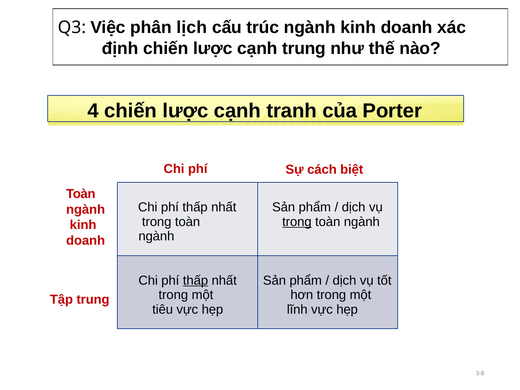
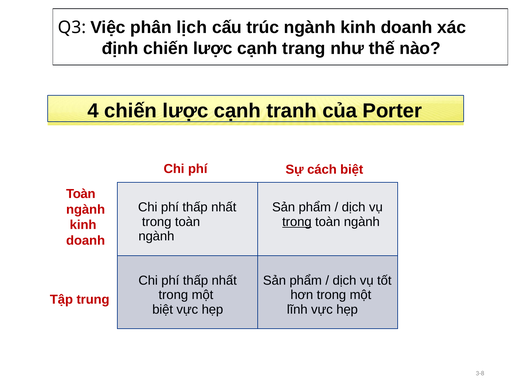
cạnh trung: trung -> trang
thấp at (195, 280) underline: present -> none
tiêu at (163, 309): tiêu -> biệt
